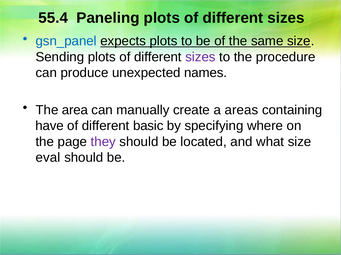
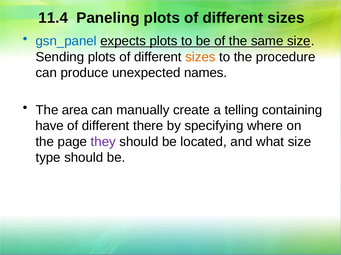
55.4: 55.4 -> 11.4
sizes at (200, 57) colour: purple -> orange
areas: areas -> telling
basic: basic -> there
eval: eval -> type
